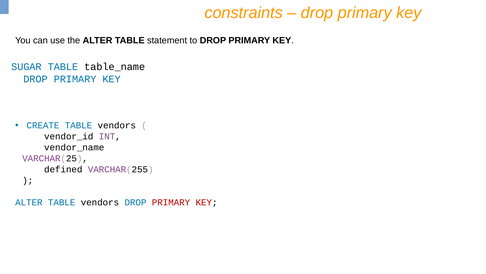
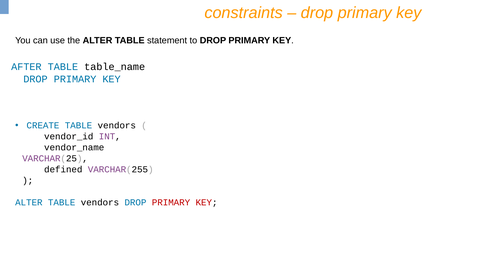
SUGAR: SUGAR -> AFTER
